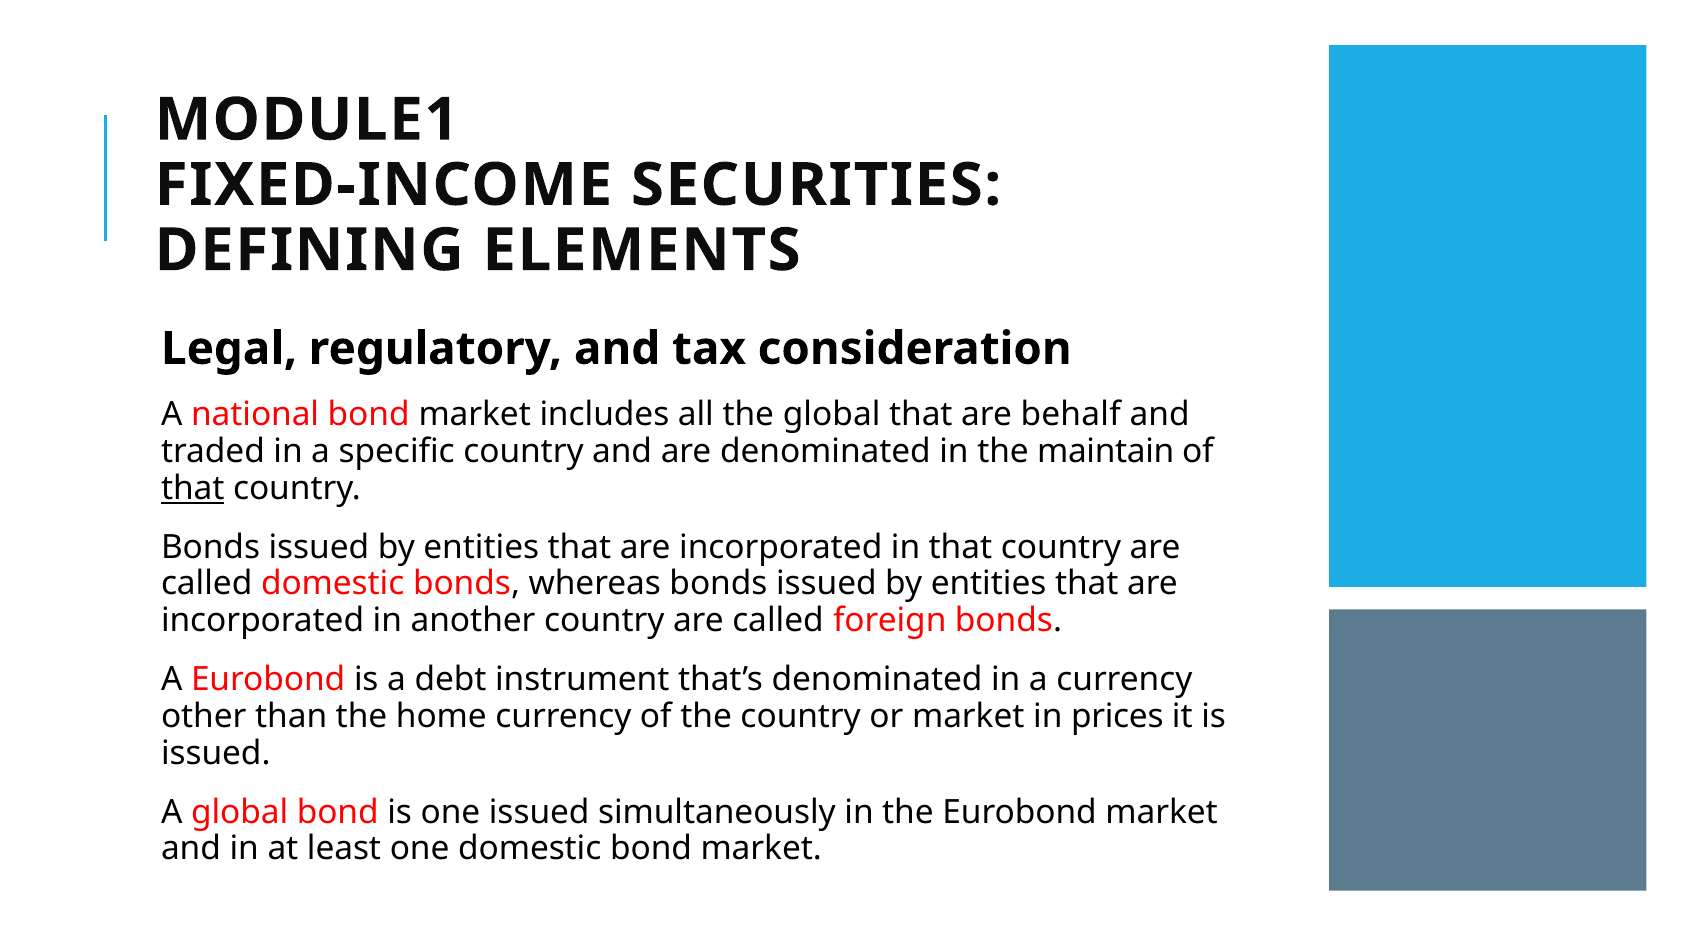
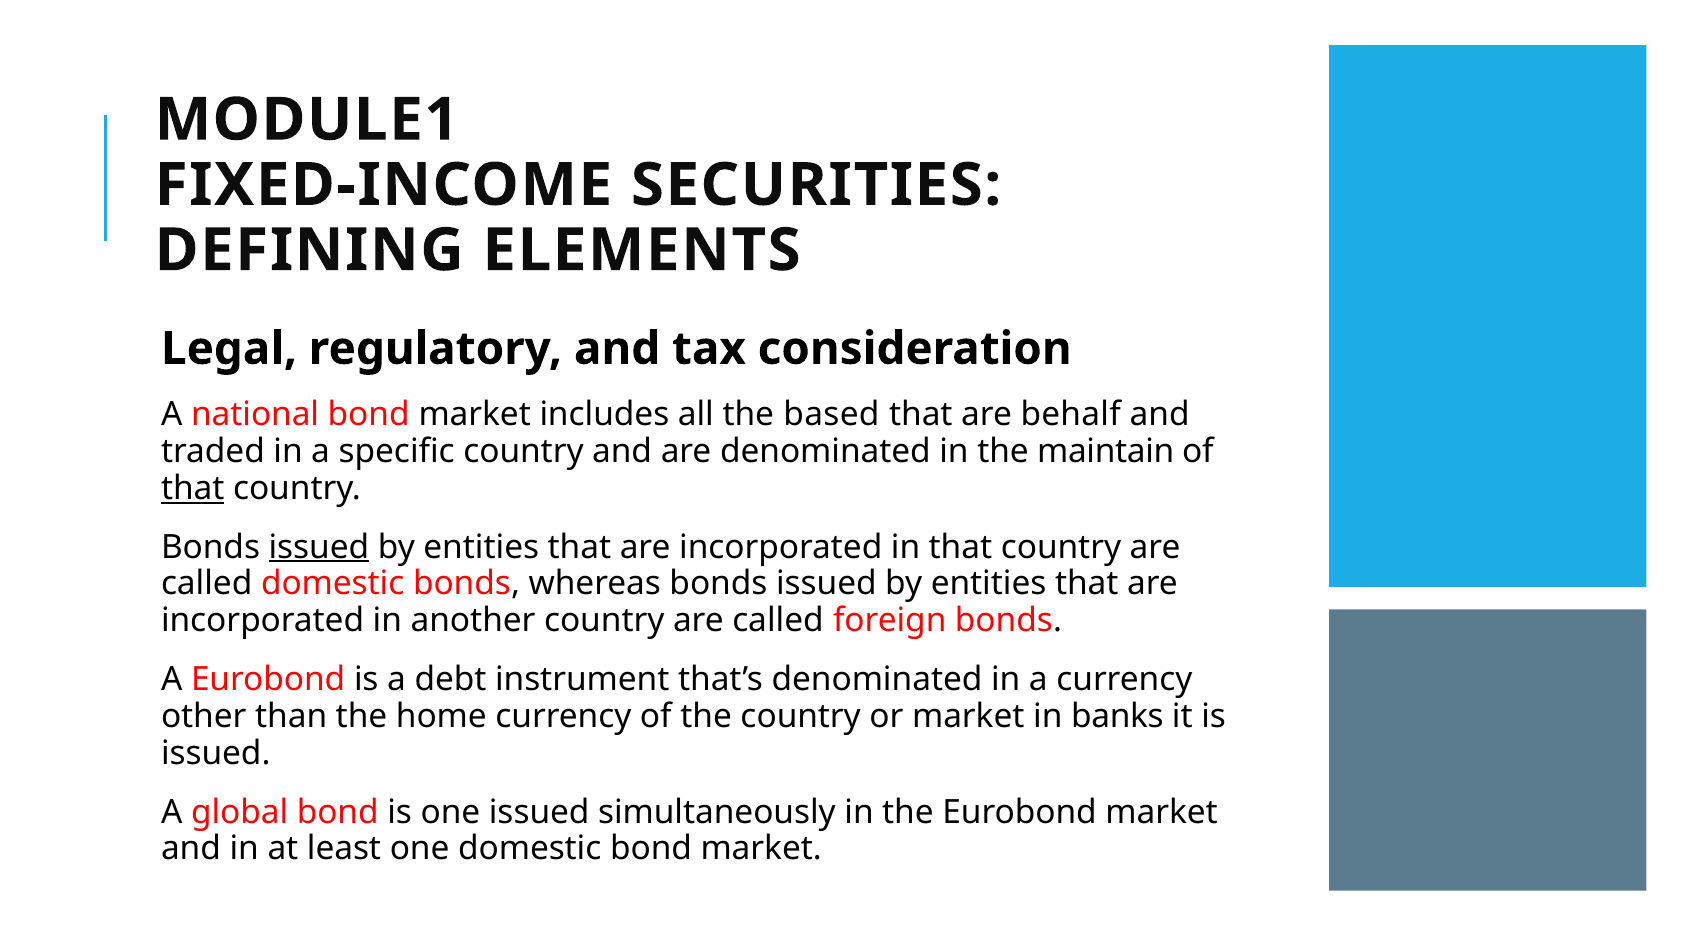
the global: global -> based
issued at (319, 547) underline: none -> present
prices: prices -> banks
